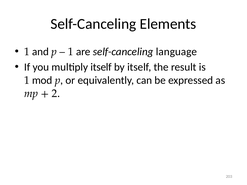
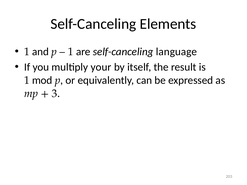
multiply itself: itself -> your
2: 2 -> 3
